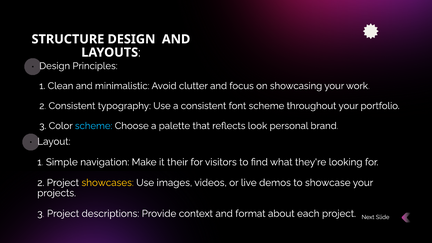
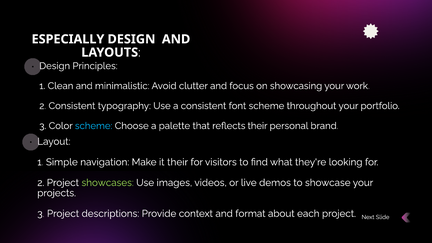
STRUCTURE: STRUCTURE -> ESPECIALLY
reflects look: look -> their
showcases colour: yellow -> light green
